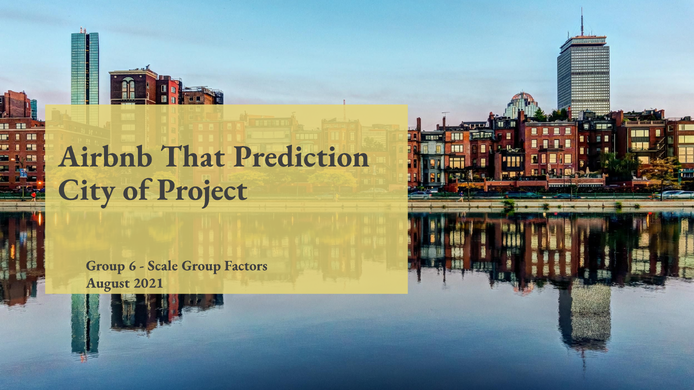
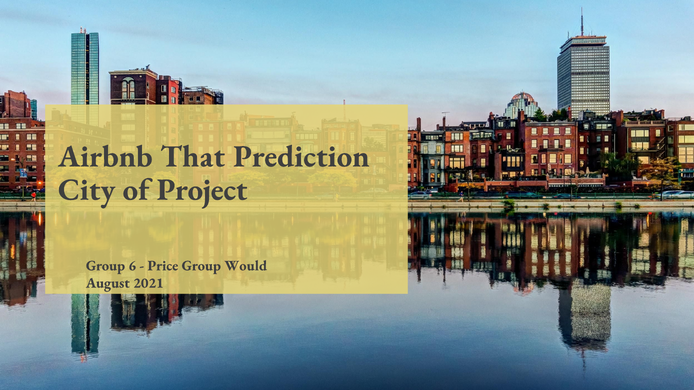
Scale: Scale -> Price
Factors: Factors -> Would
